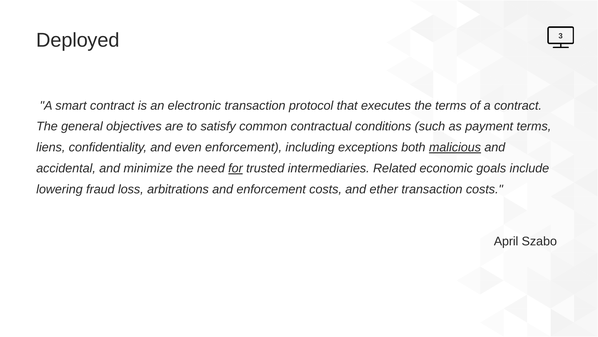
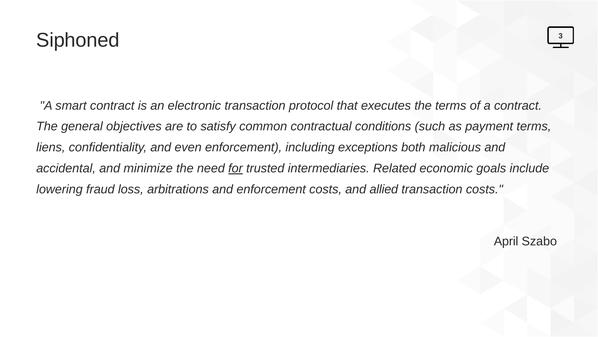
Deployed: Deployed -> Siphoned
malicious underline: present -> none
ether: ether -> allied
